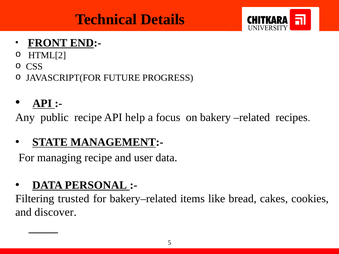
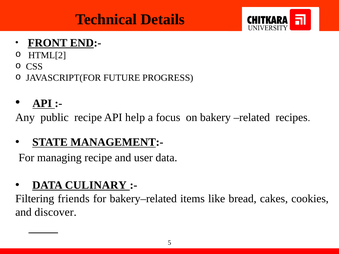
PERSONAL: PERSONAL -> CULINARY
trusted: trusted -> friends
